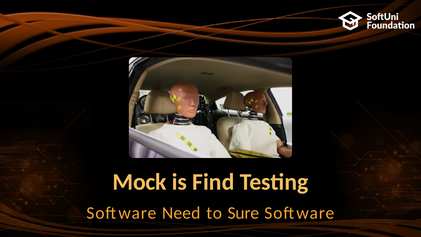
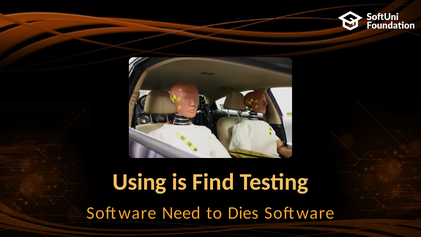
Mock: Mock -> Using
Sure: Sure -> Dies
